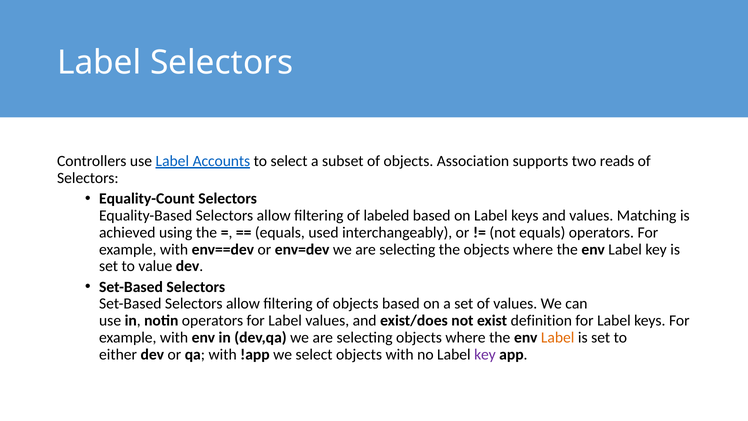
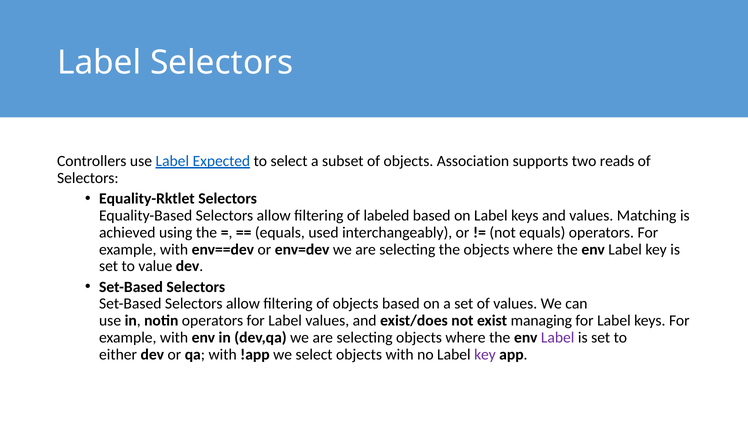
Accounts: Accounts -> Expected
Equality-Count: Equality-Count -> Equality-Rktlet
definition: definition -> managing
Label at (558, 337) colour: orange -> purple
